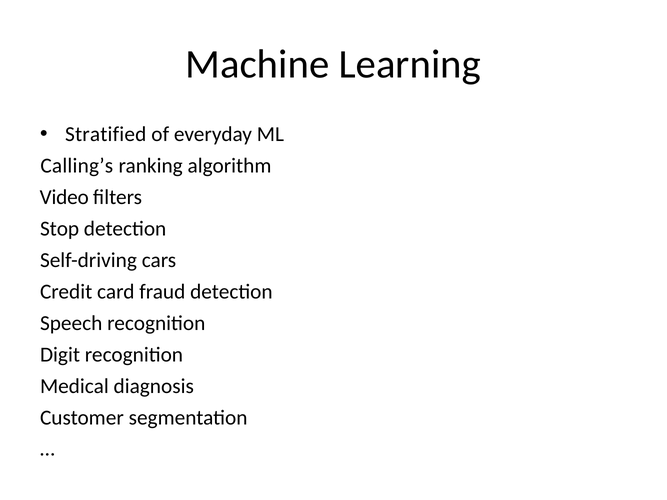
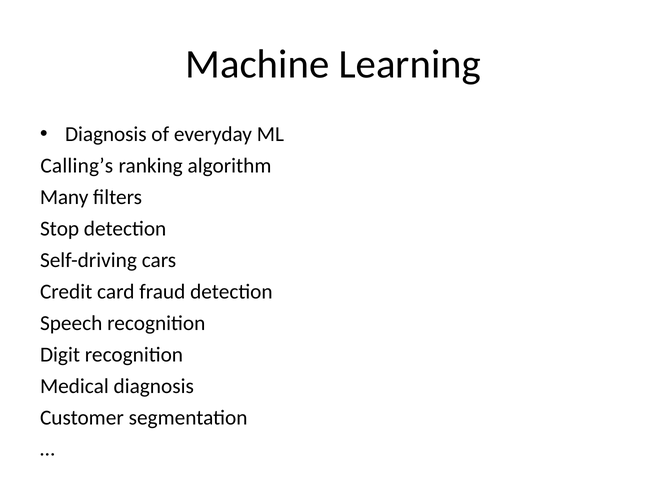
Stratified at (106, 134): Stratified -> Diagnosis
Video: Video -> Many
